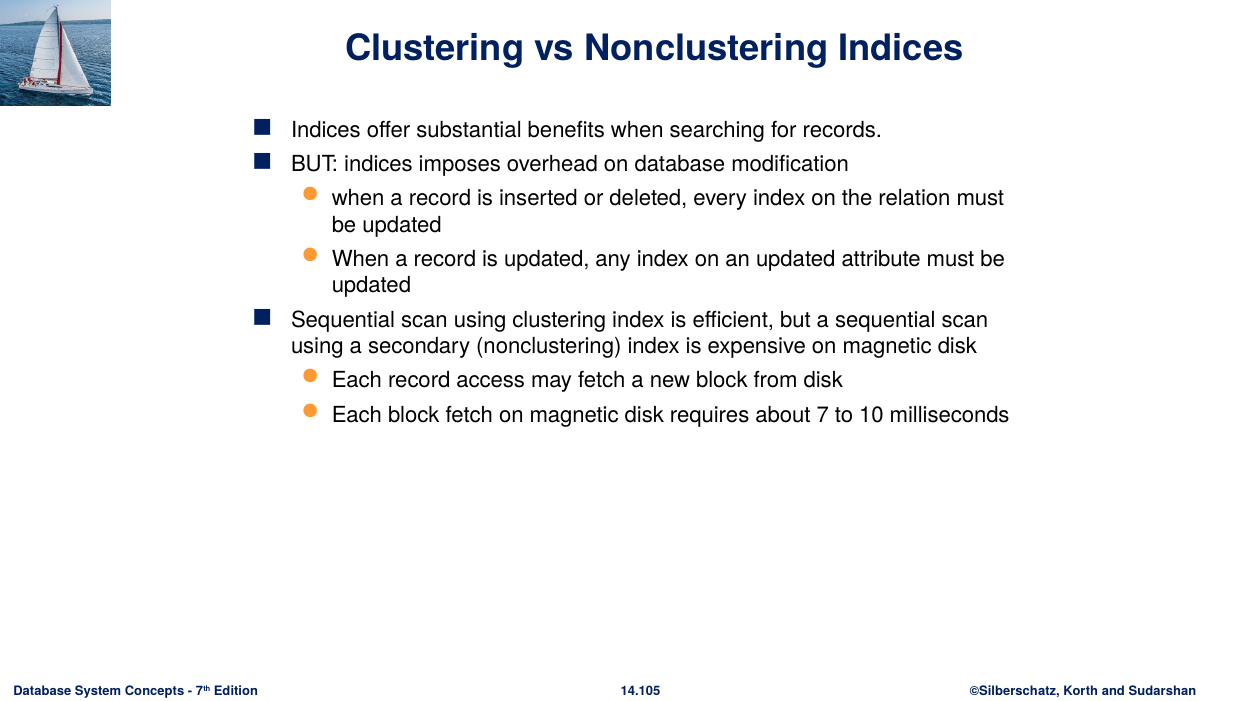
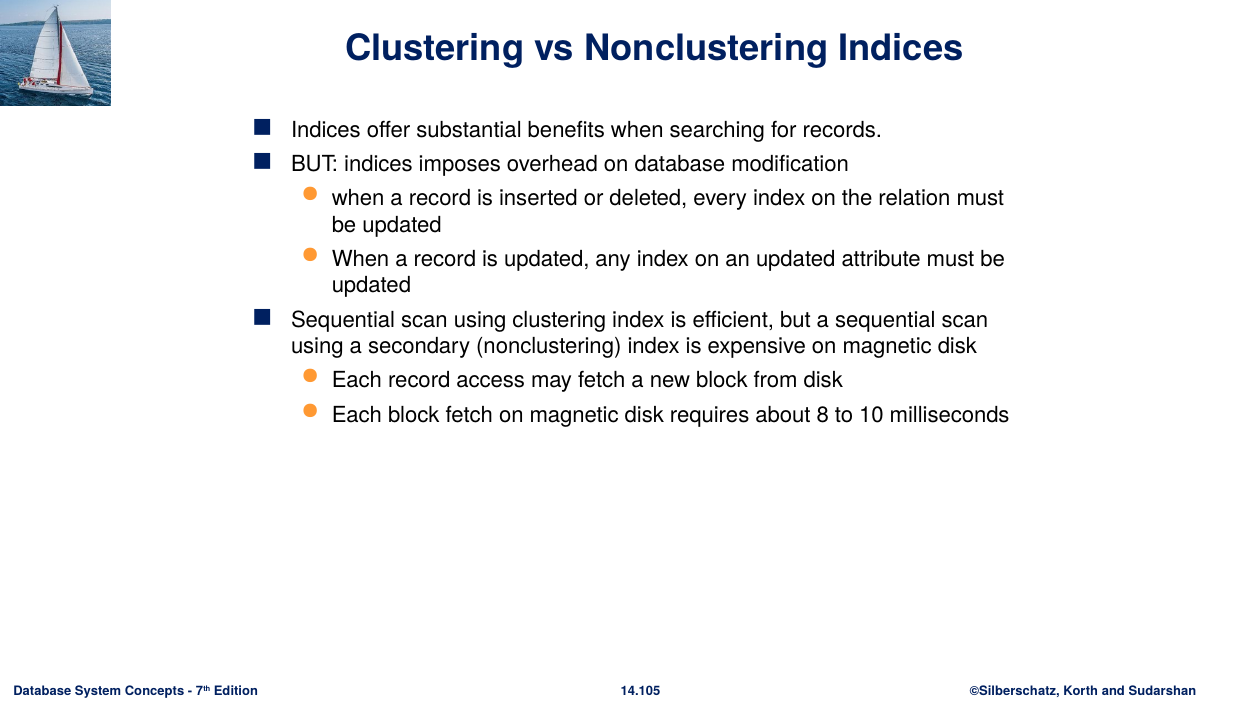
7: 7 -> 8
